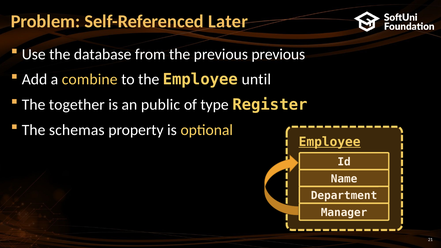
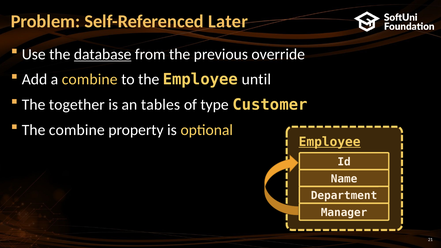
database underline: none -> present
previous previous: previous -> override
public: public -> tables
Register: Register -> Customer
The schemas: schemas -> combine
